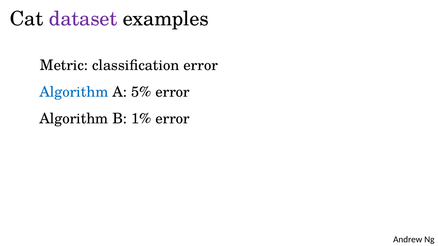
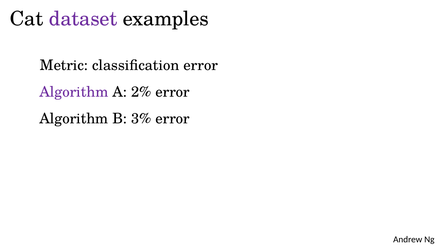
Algorithm at (74, 92) colour: blue -> purple
5%: 5% -> 2%
1%: 1% -> 3%
